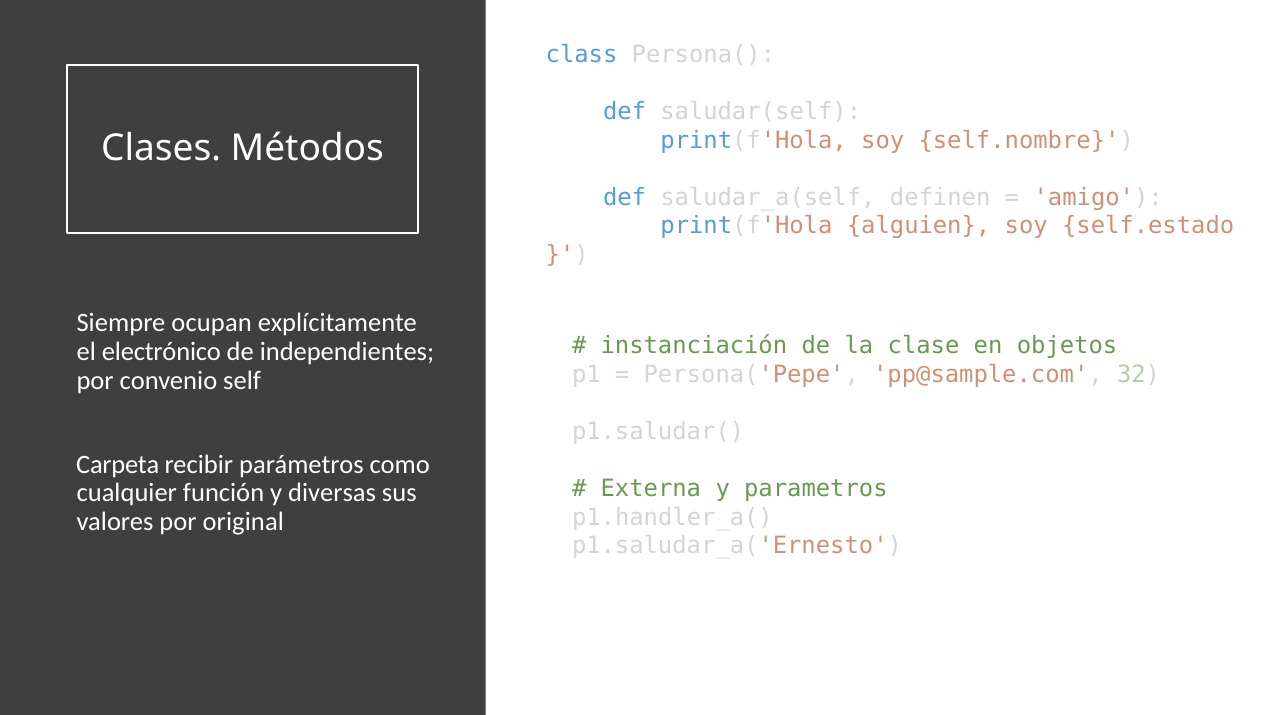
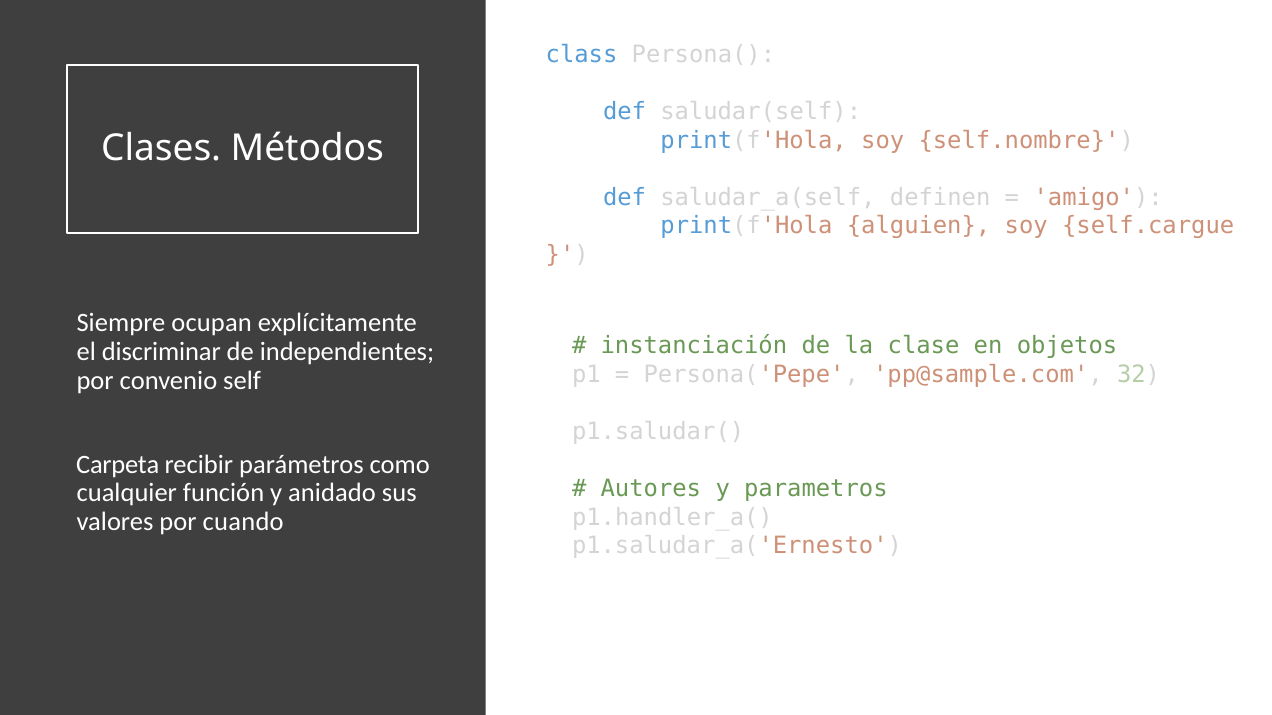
self.estado: self.estado -> self.cargue
electrónico: electrónico -> discriminar
Externa: Externa -> Autores
diversas: diversas -> anidado
original: original -> cuando
